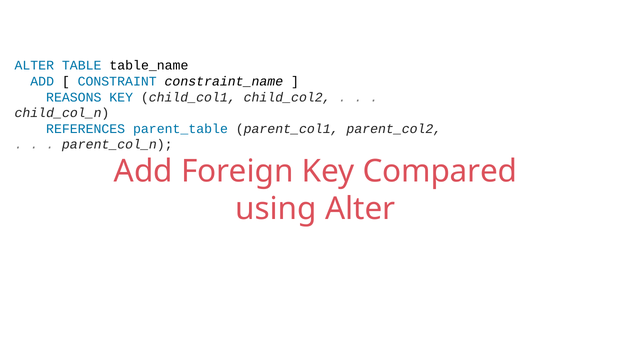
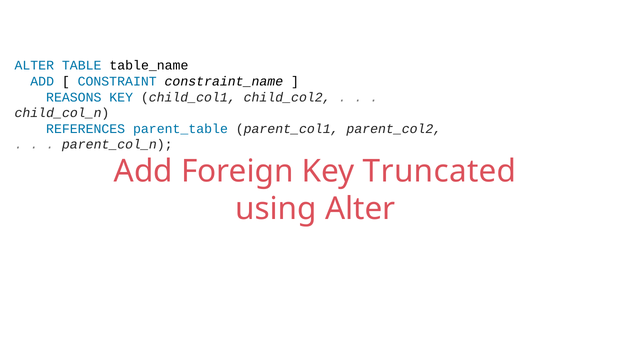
Compared: Compared -> Truncated
